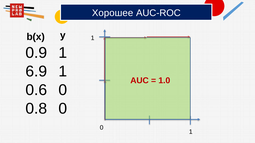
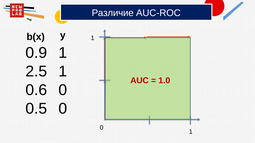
Хорошее: Хорошее -> Различие
6.9: 6.9 -> 2.5
0.8: 0.8 -> 0.5
